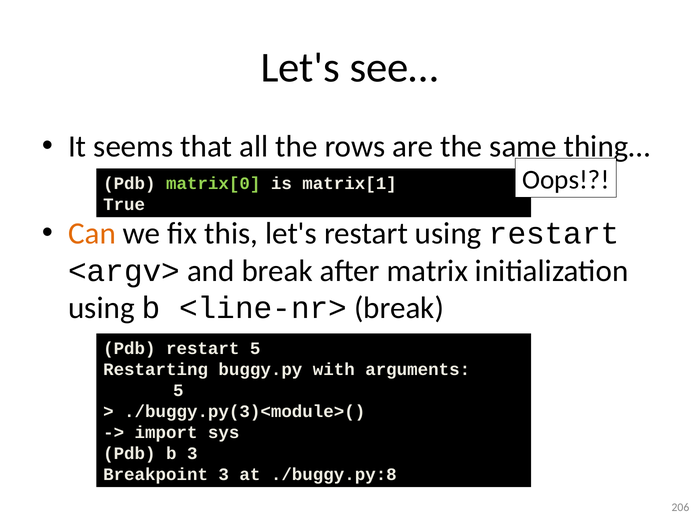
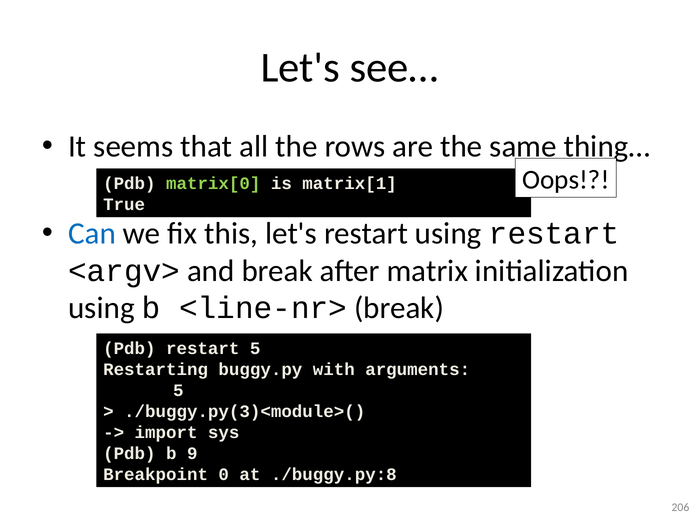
Can colour: orange -> blue
b 3: 3 -> 9
Breakpoint 3: 3 -> 0
